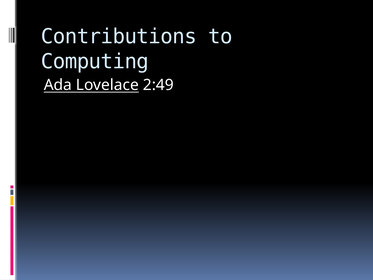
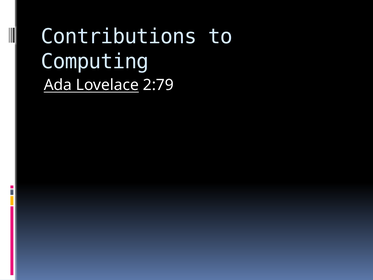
2:49: 2:49 -> 2:79
